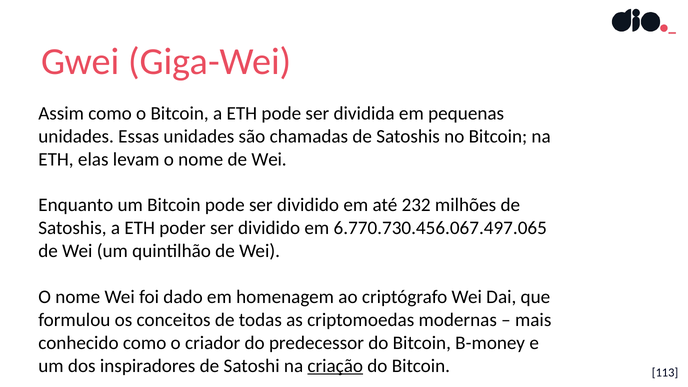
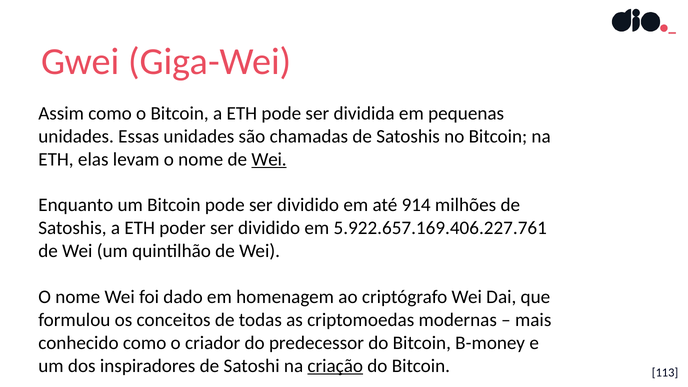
Wei at (269, 159) underline: none -> present
232: 232 -> 914
6.770.730.456.067.497.065: 6.770.730.456.067.497.065 -> 5.922.657.169.406.227.761
